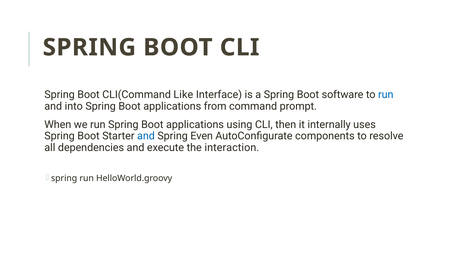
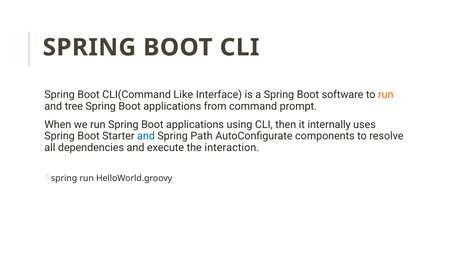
run at (386, 95) colour: blue -> orange
into: into -> tree
Even: Even -> Path
